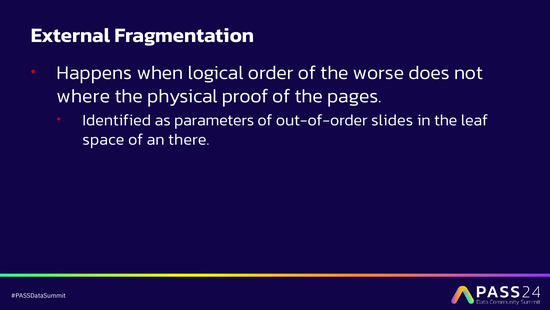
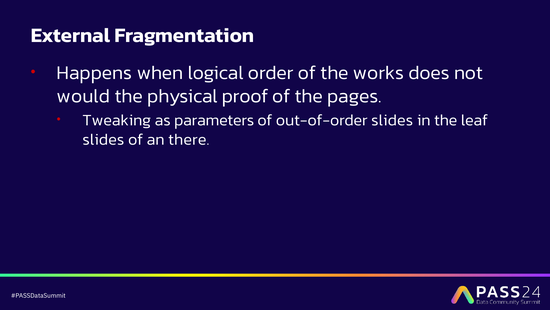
worse: worse -> works
where: where -> would
Identified: Identified -> Tweaking
space at (103, 139): space -> slides
